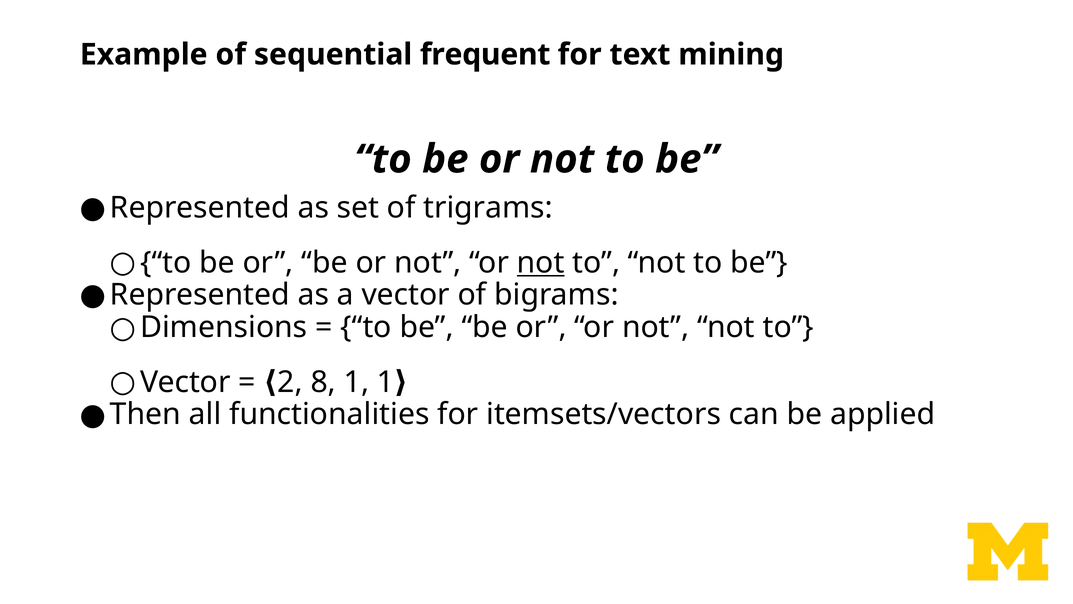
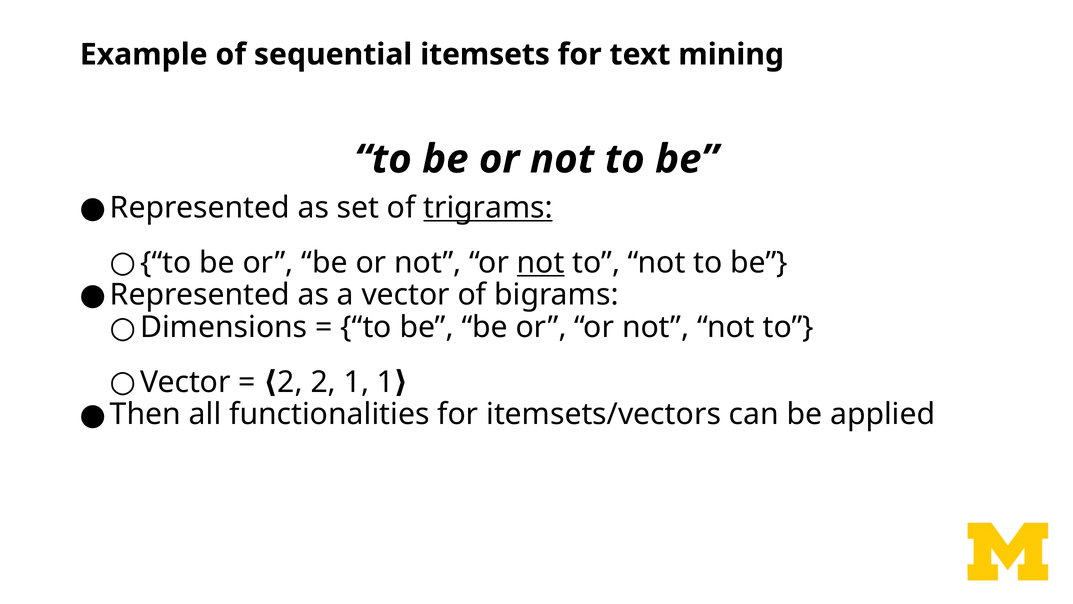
frequent: frequent -> itemsets
trigrams underline: none -> present
8 at (323, 382): 8 -> 2
